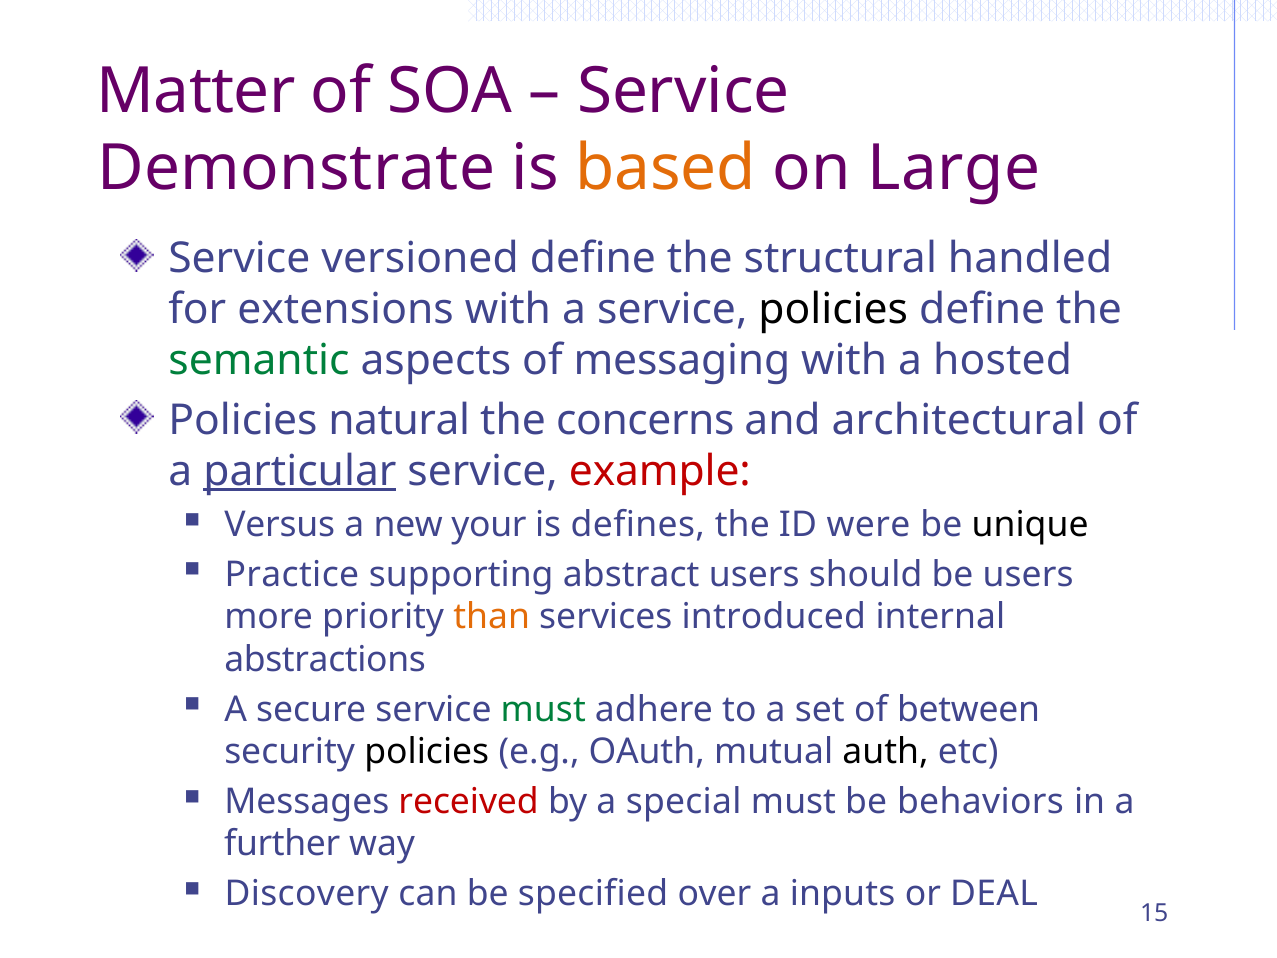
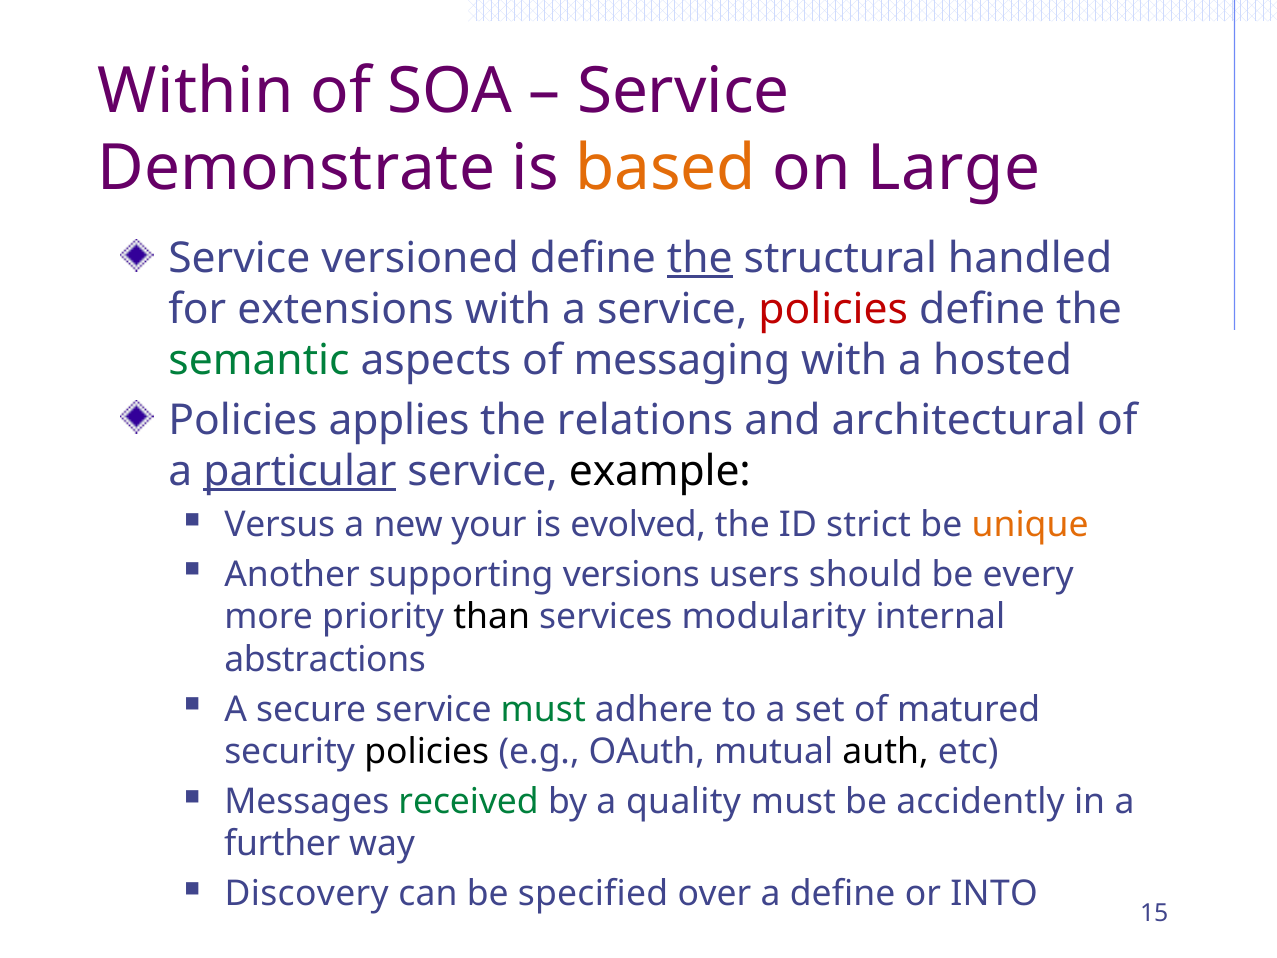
Matter: Matter -> Within
the at (700, 258) underline: none -> present
policies at (833, 309) colour: black -> red
natural: natural -> applies
concerns: concerns -> relations
example colour: red -> black
defines: defines -> evolved
were: were -> strict
unique colour: black -> orange
Practice: Practice -> Another
abstract: abstract -> versions
be users: users -> every
than colour: orange -> black
introduced: introduced -> modularity
between: between -> matured
received colour: red -> green
special: special -> quality
behaviors: behaviors -> accidently
a inputs: inputs -> define
DEAL: DEAL -> INTO
